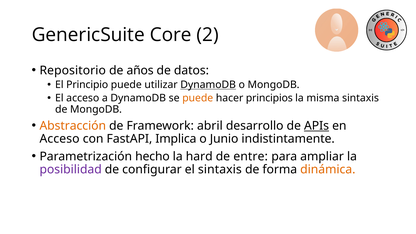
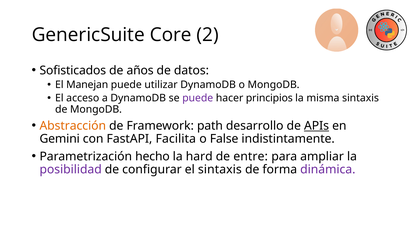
Repositorio: Repositorio -> Sofisticados
Principio: Principio -> Manejan
DynamoDB at (208, 85) underline: present -> none
puede at (198, 98) colour: orange -> purple
abril: abril -> path
Acceso at (60, 139): Acceso -> Gemini
Implica: Implica -> Facilita
Junio: Junio -> False
dinámica colour: orange -> purple
